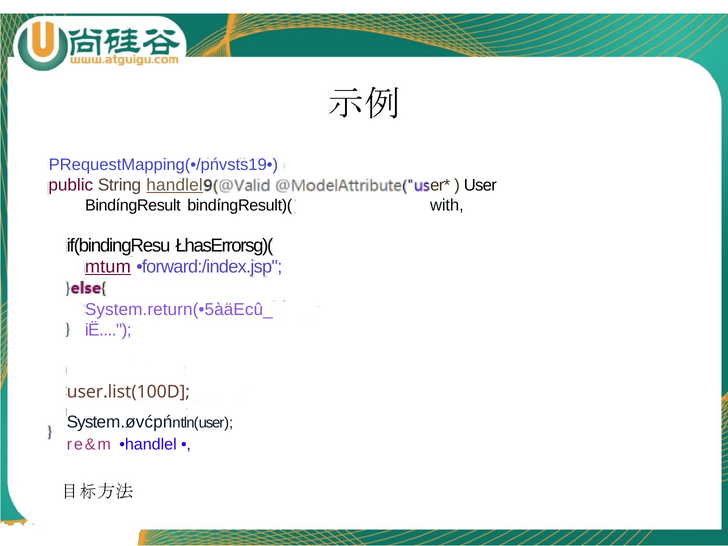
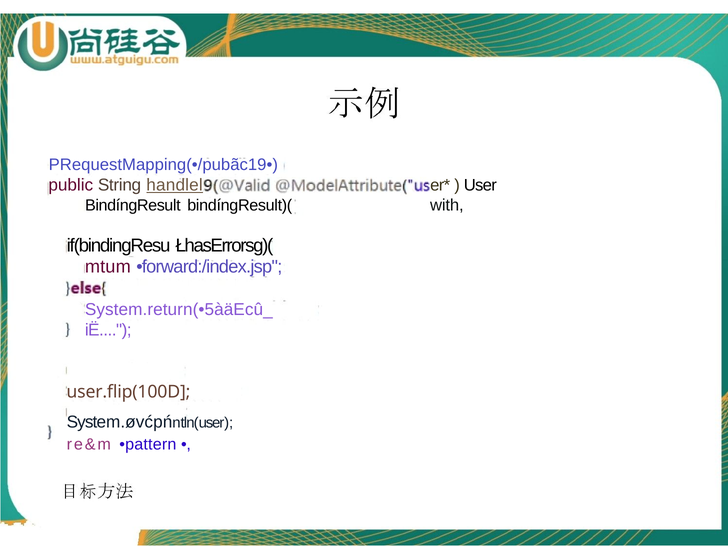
PRequestMapping(•/pńvsts19•: PRequestMapping(•/pńvsts19• -> PRequestMapping(•/pubãc19•
mtum underline: present -> none
user.list(100D: user.list(100D -> user.flip(100D
re&m handlel: handlel -> pattern
